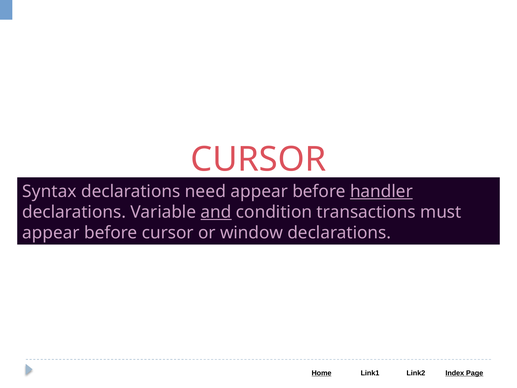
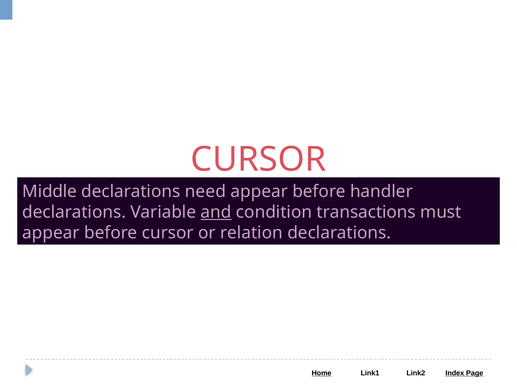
Syntax: Syntax -> Middle
handler underline: present -> none
window: window -> relation
